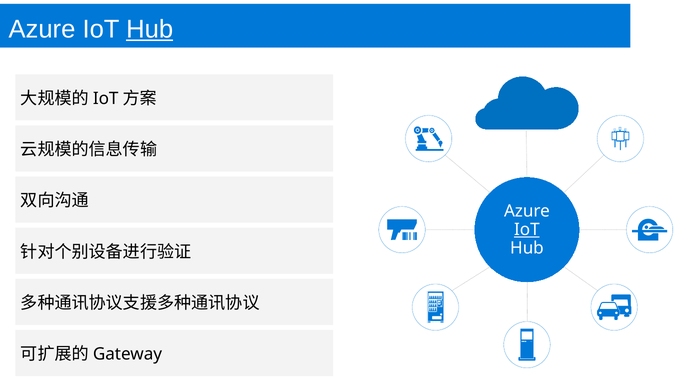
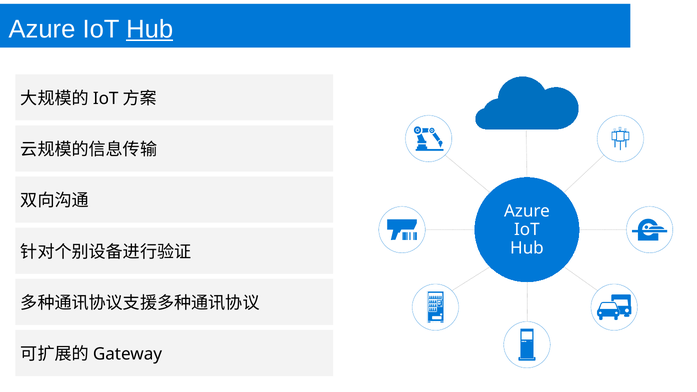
IoT at (527, 230) underline: present -> none
